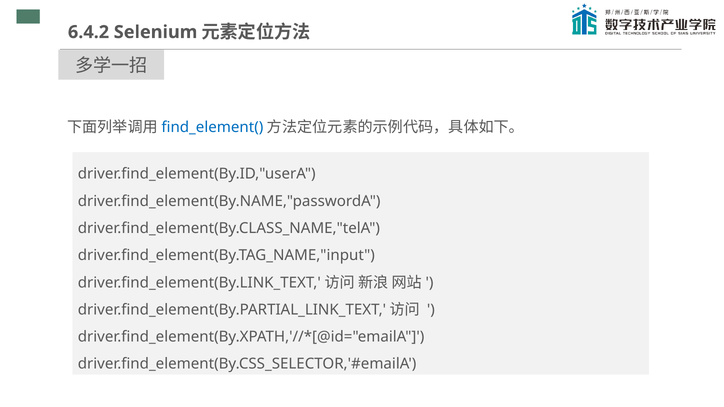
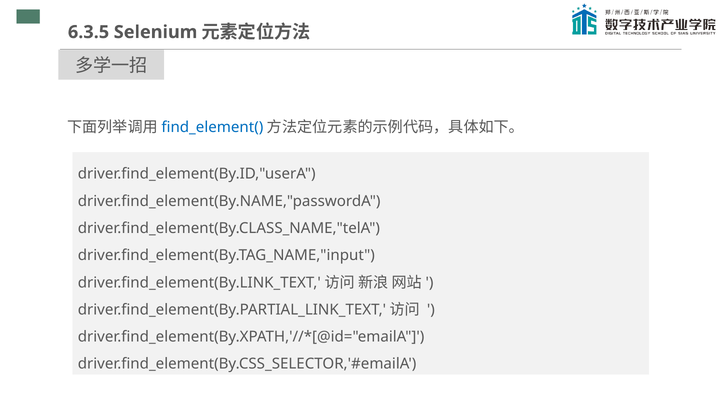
6.4.2: 6.4.2 -> 6.3.5
